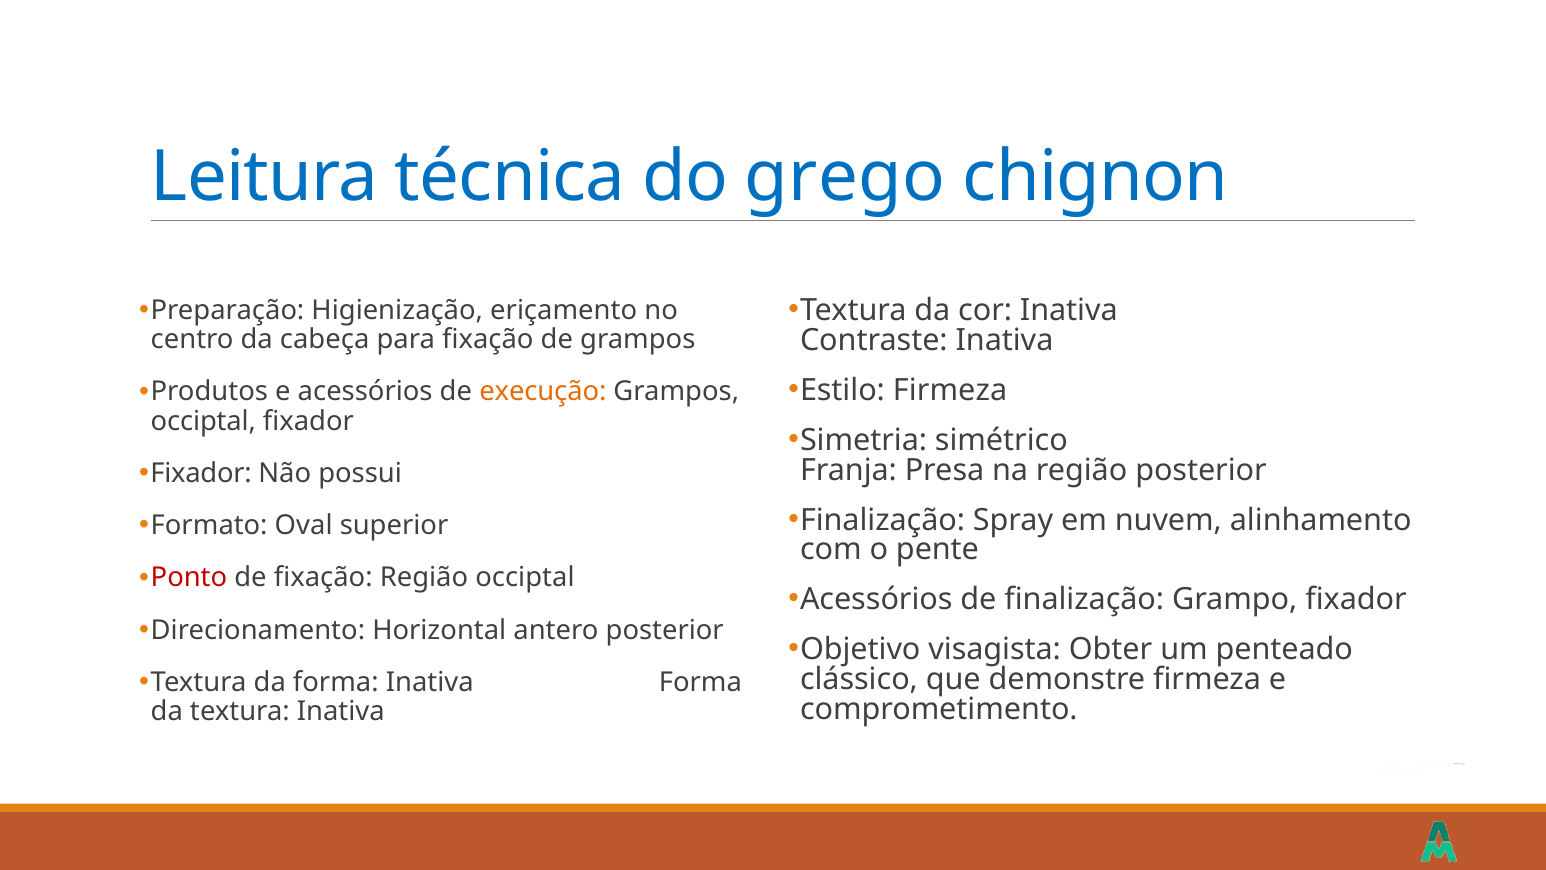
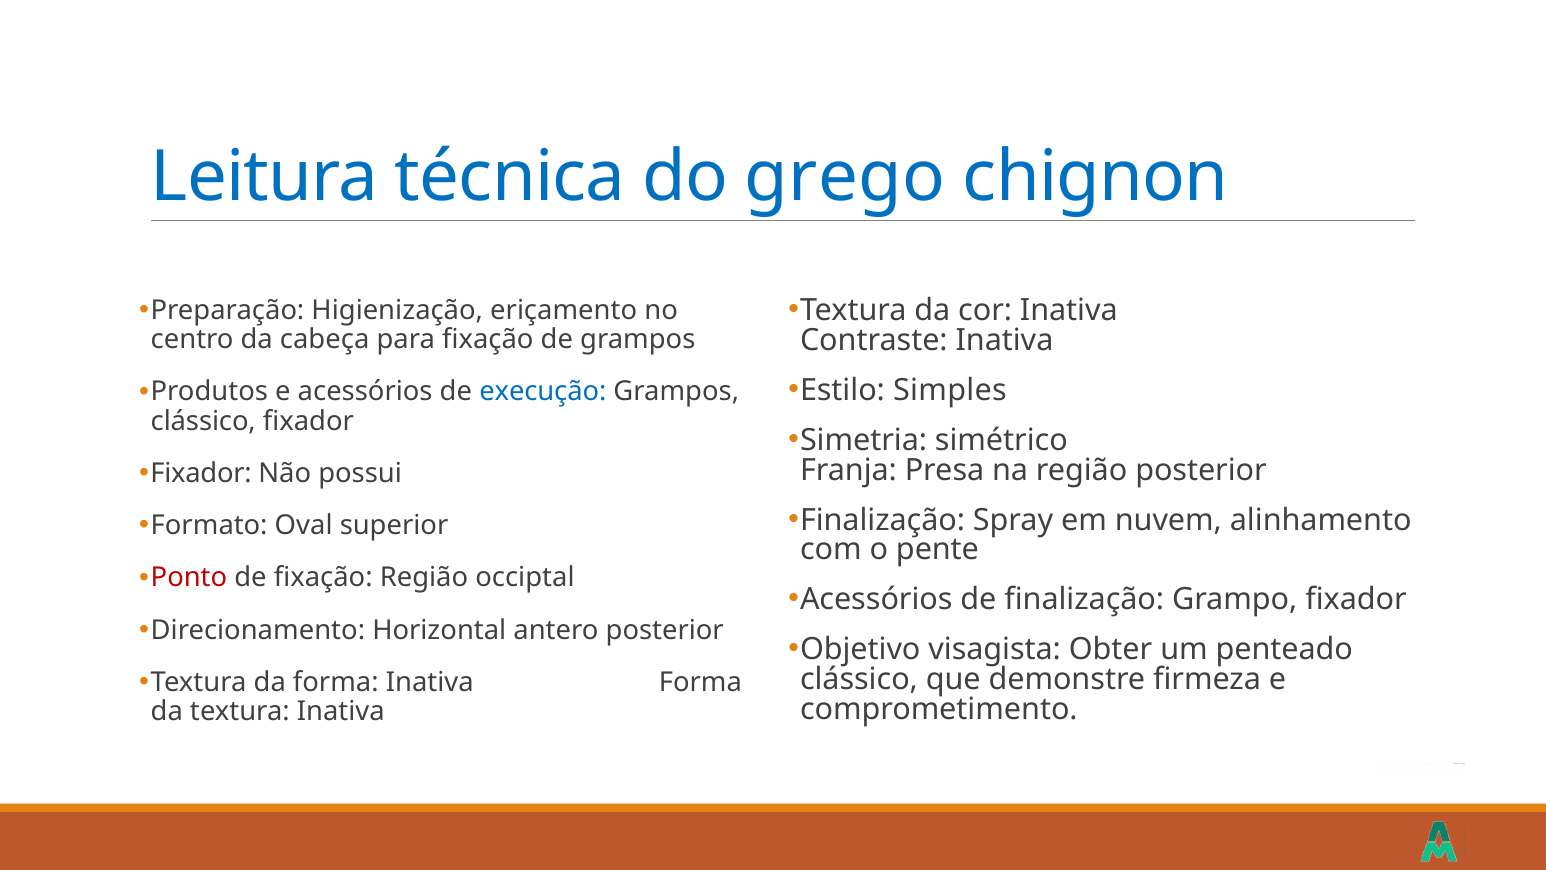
Estilo Firmeza: Firmeza -> Simples
execução colour: orange -> blue
occiptal at (203, 421): occiptal -> clássico
